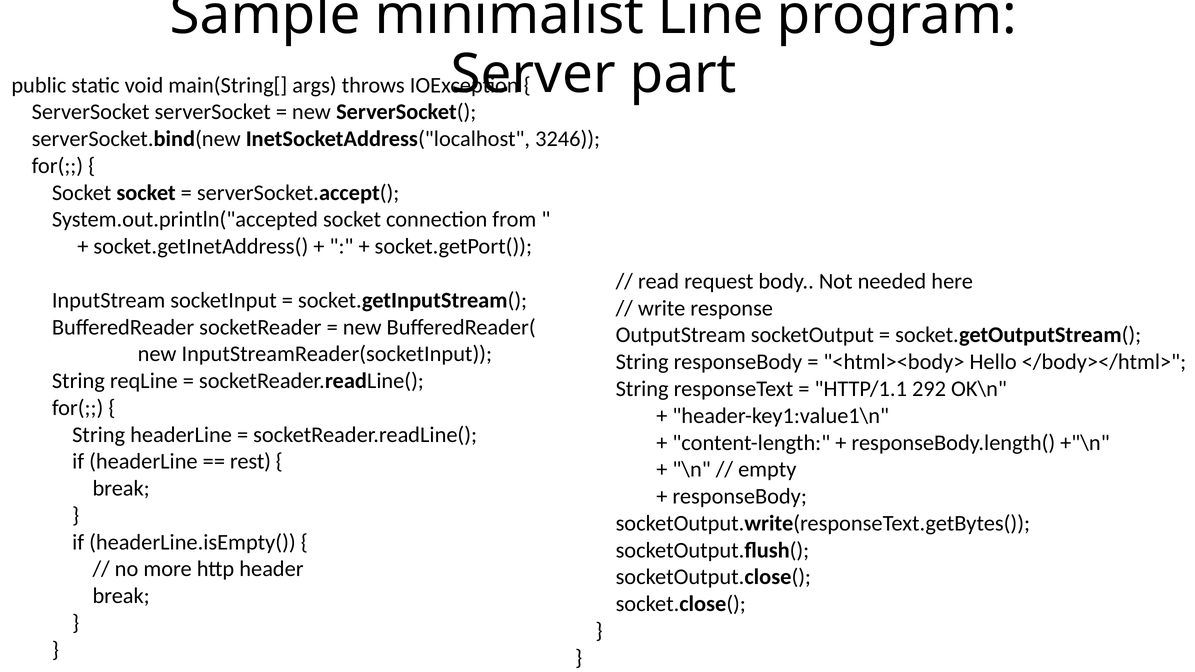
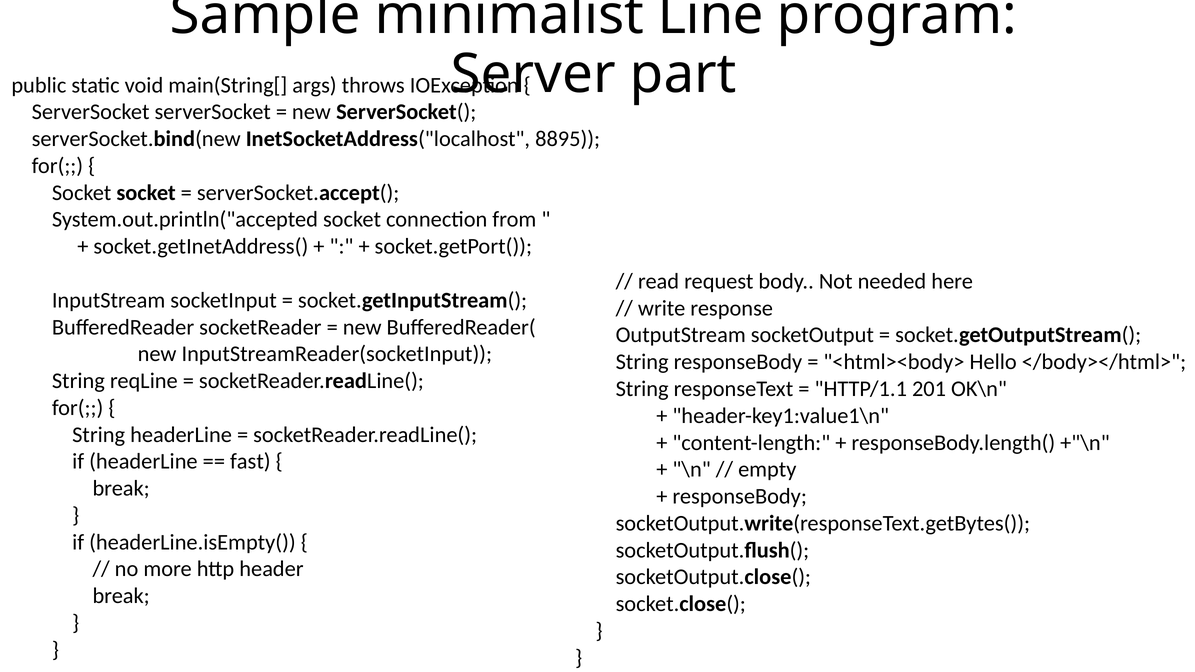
3246: 3246 -> 8895
292: 292 -> 201
rest: rest -> fast
